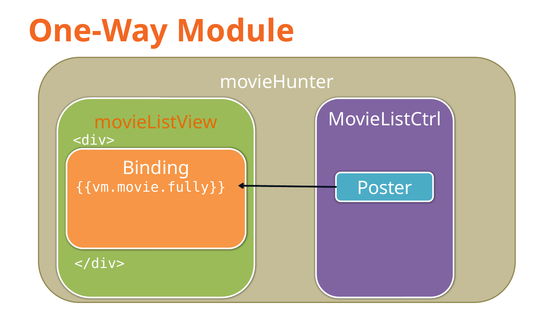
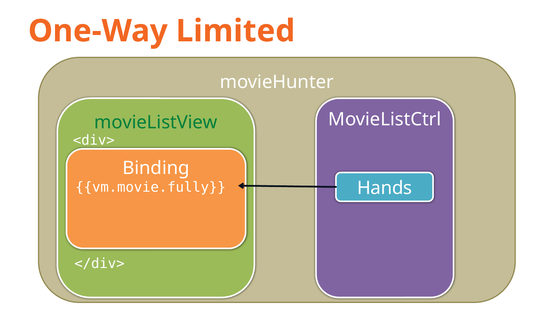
Module: Module -> Limited
movieListView colour: orange -> green
Poster: Poster -> Hands
